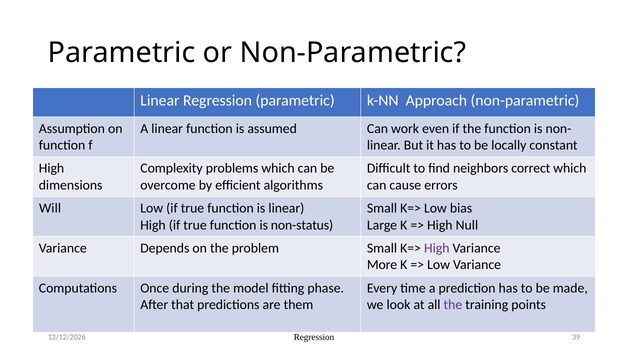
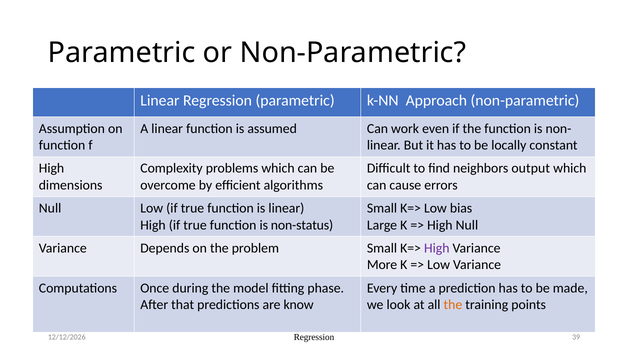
correct: correct -> output
Will at (50, 208): Will -> Null
them: them -> know
the at (453, 305) colour: purple -> orange
